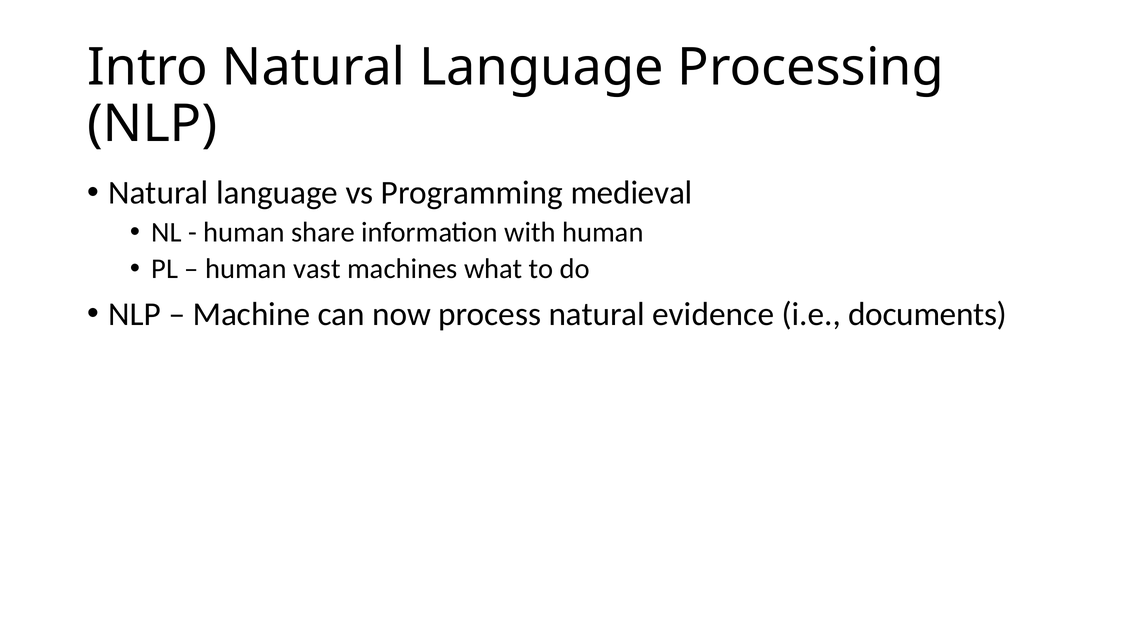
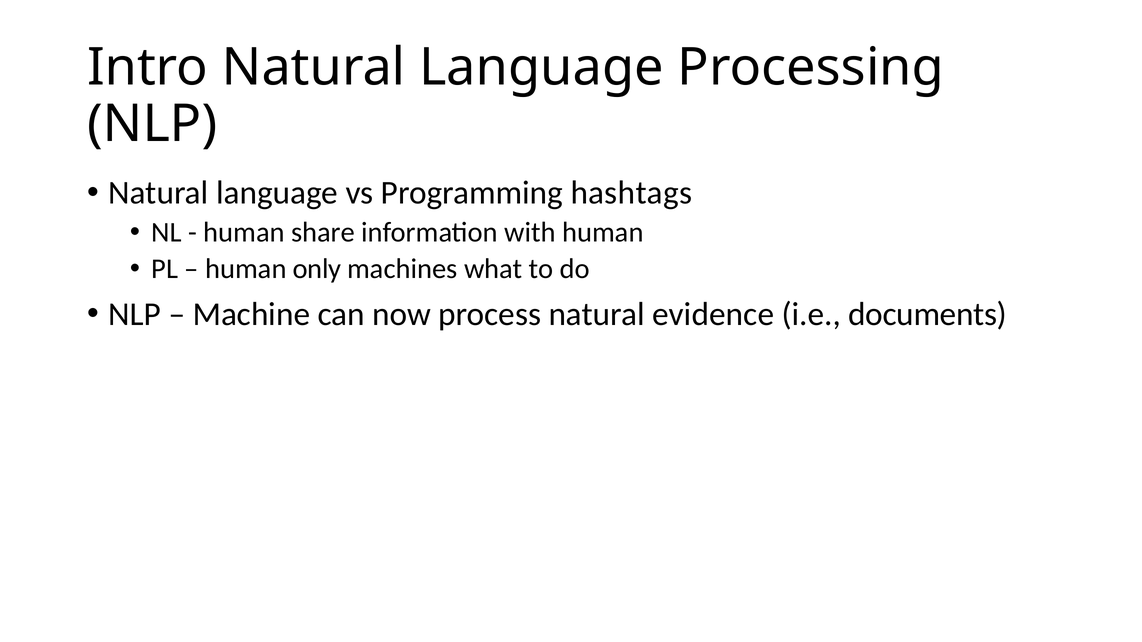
medieval: medieval -> hashtags
vast: vast -> only
